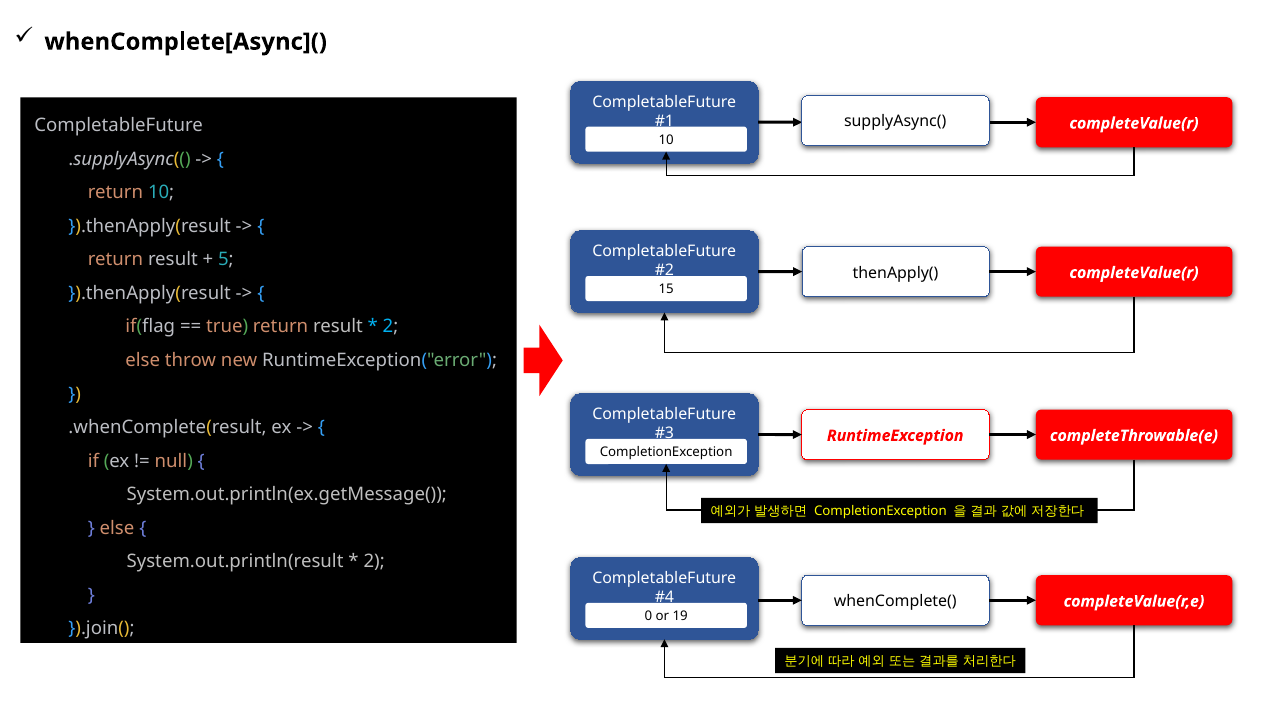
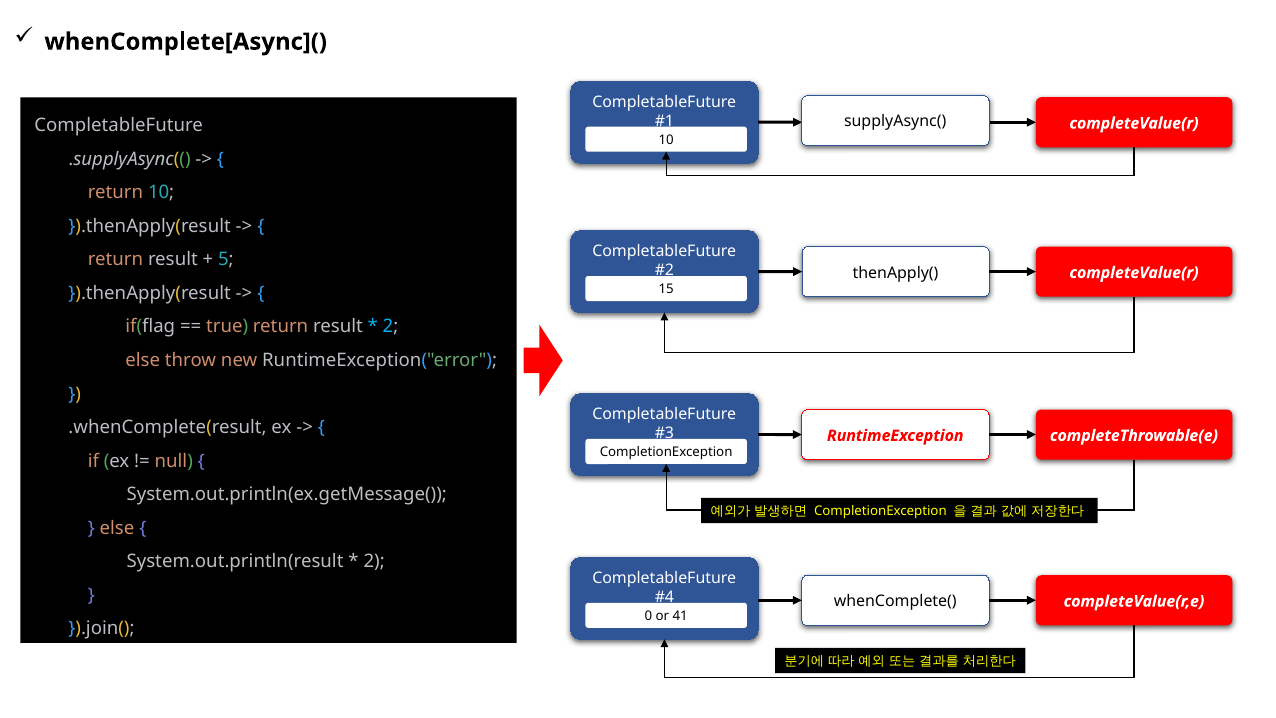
19: 19 -> 41
